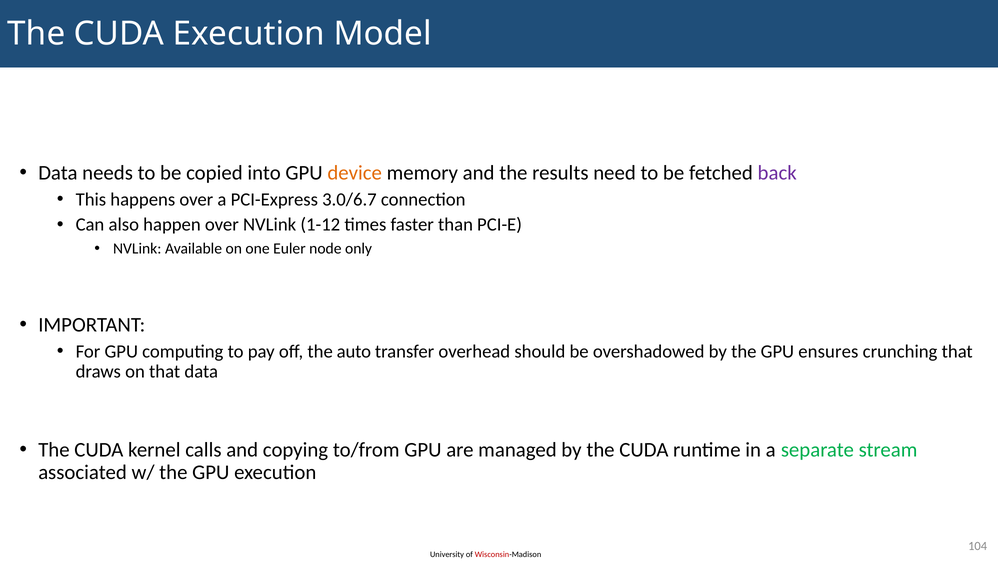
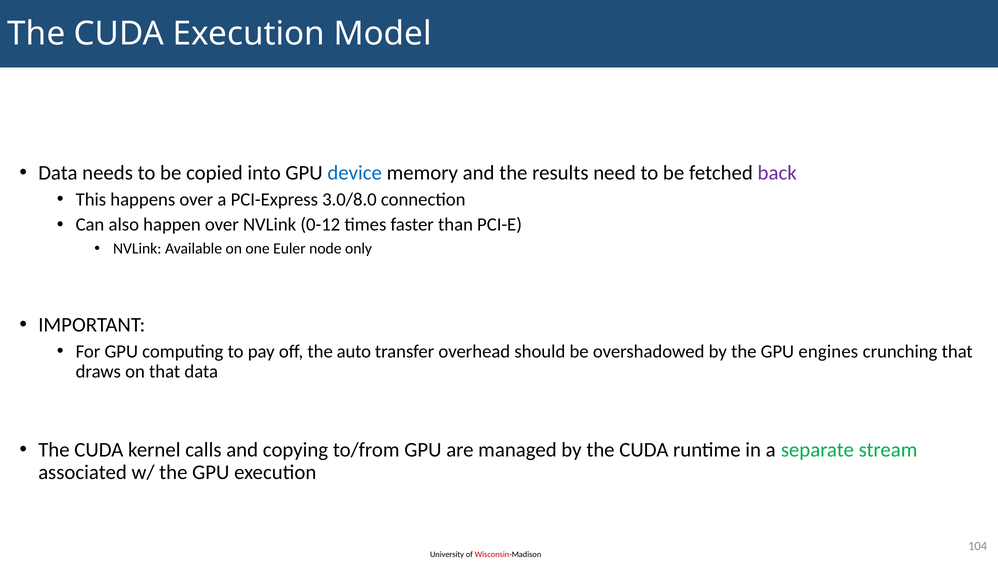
device colour: orange -> blue
3.0/6.7: 3.0/6.7 -> 3.0/8.0
1-12: 1-12 -> 0-12
ensures: ensures -> engines
